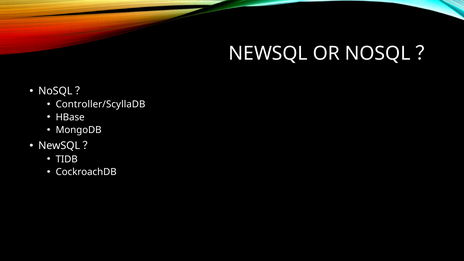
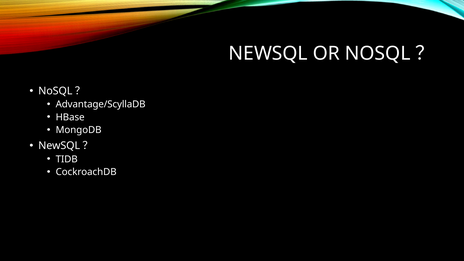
Controller/ScyllaDB: Controller/ScyllaDB -> Advantage/ScyllaDB
